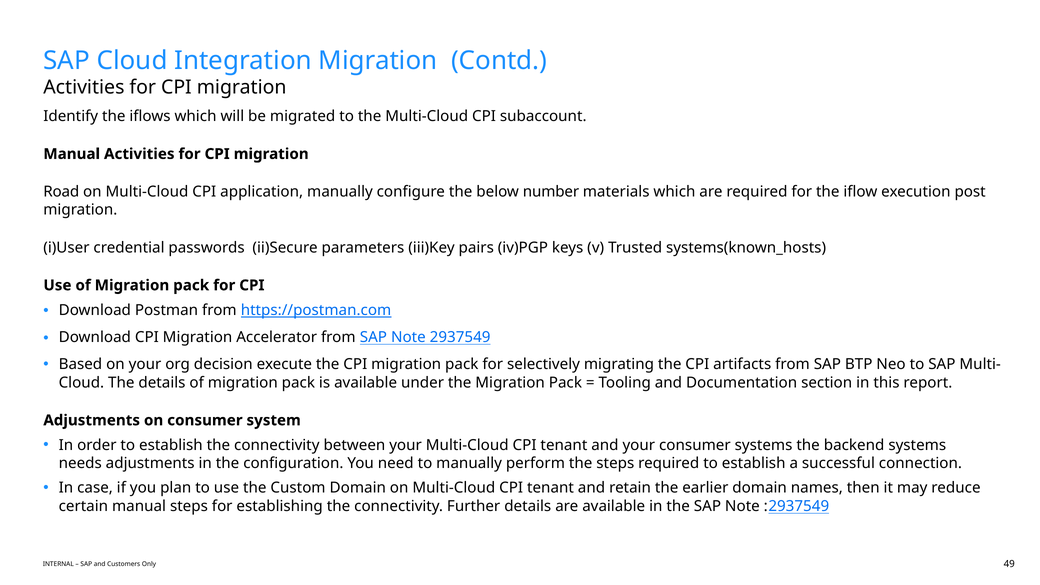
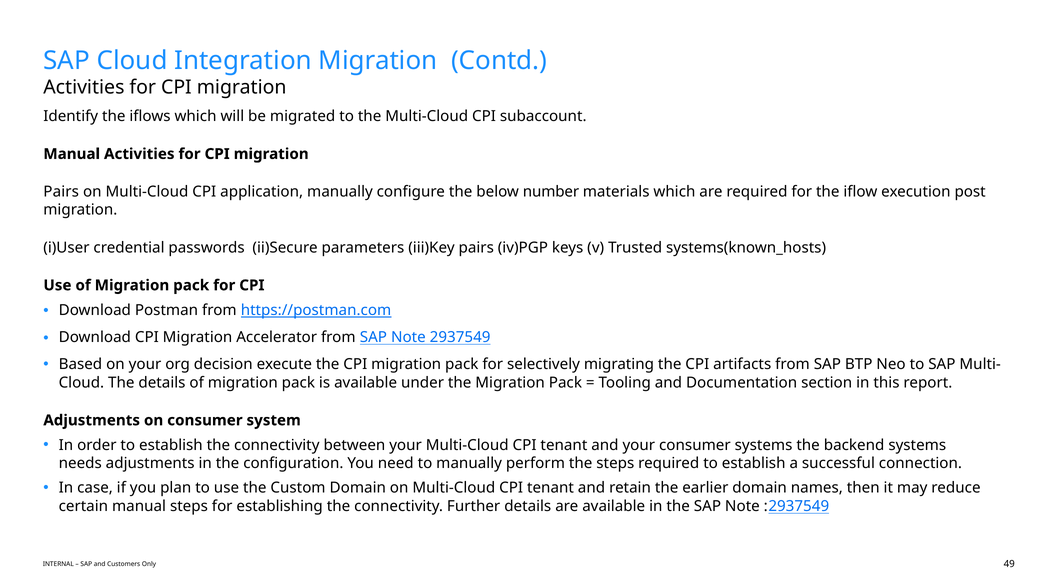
Road at (61, 192): Road -> Pairs
